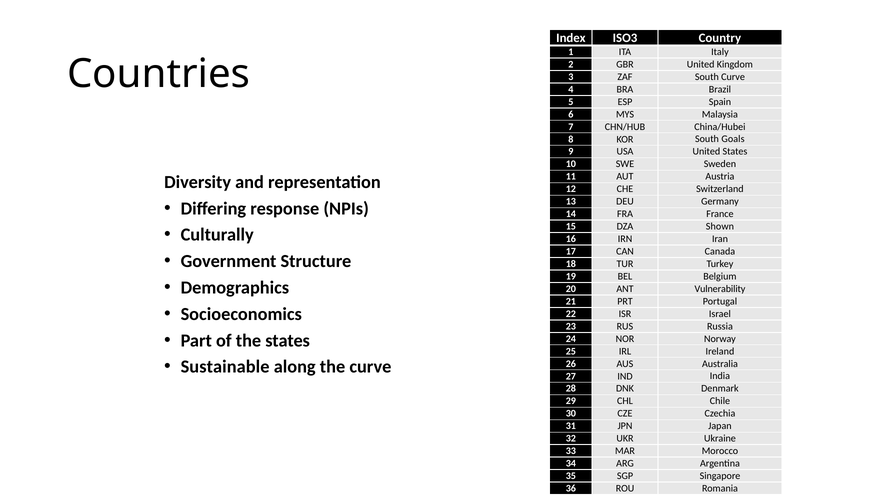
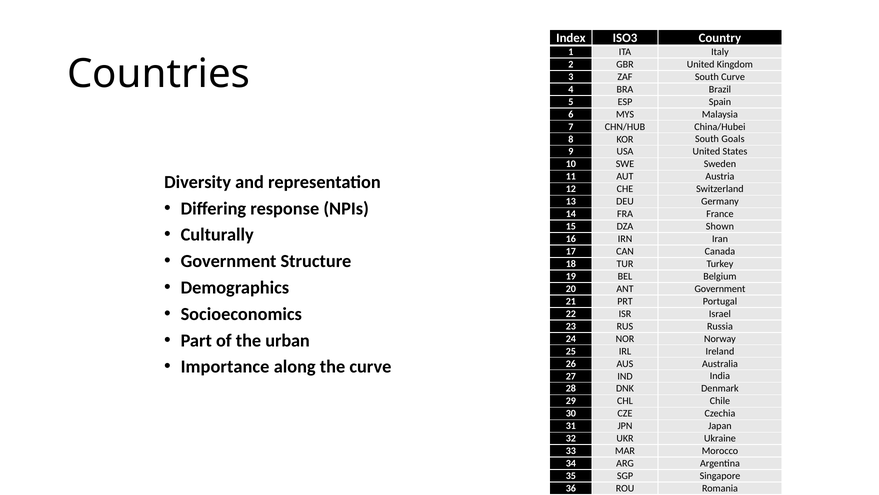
ANT Vulnerability: Vulnerability -> Government
the states: states -> urban
Sustainable: Sustainable -> Importance
